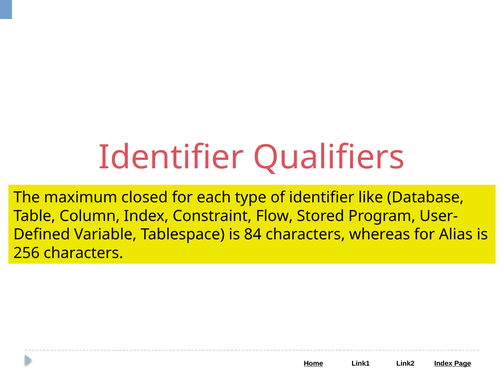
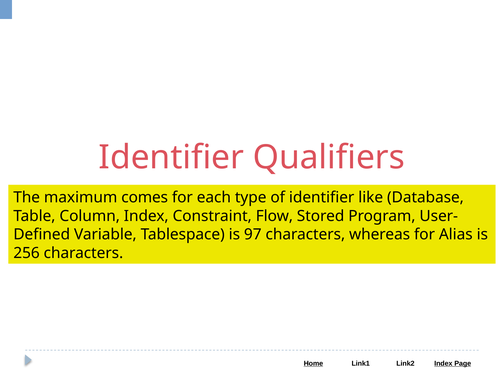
closed: closed -> comes
84: 84 -> 97
